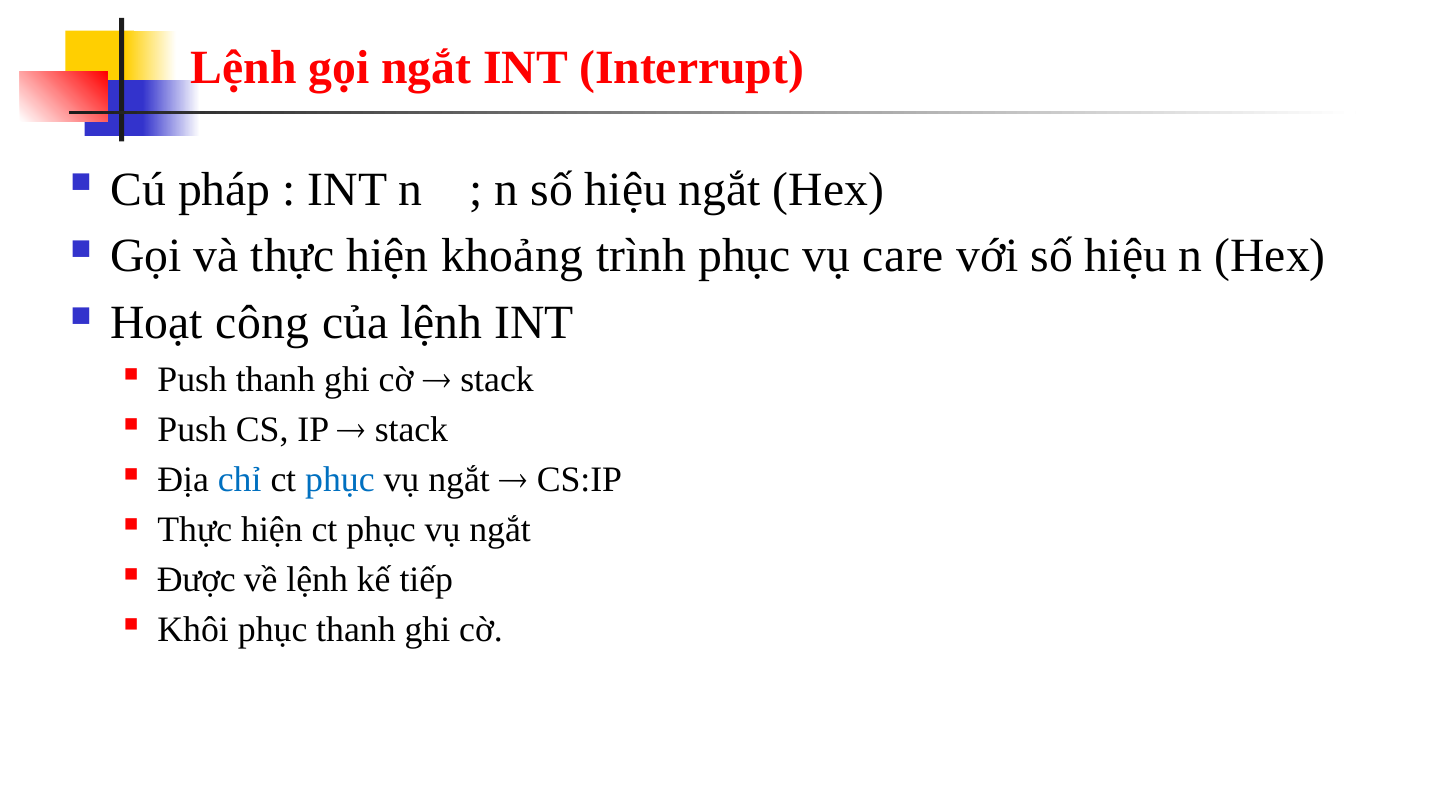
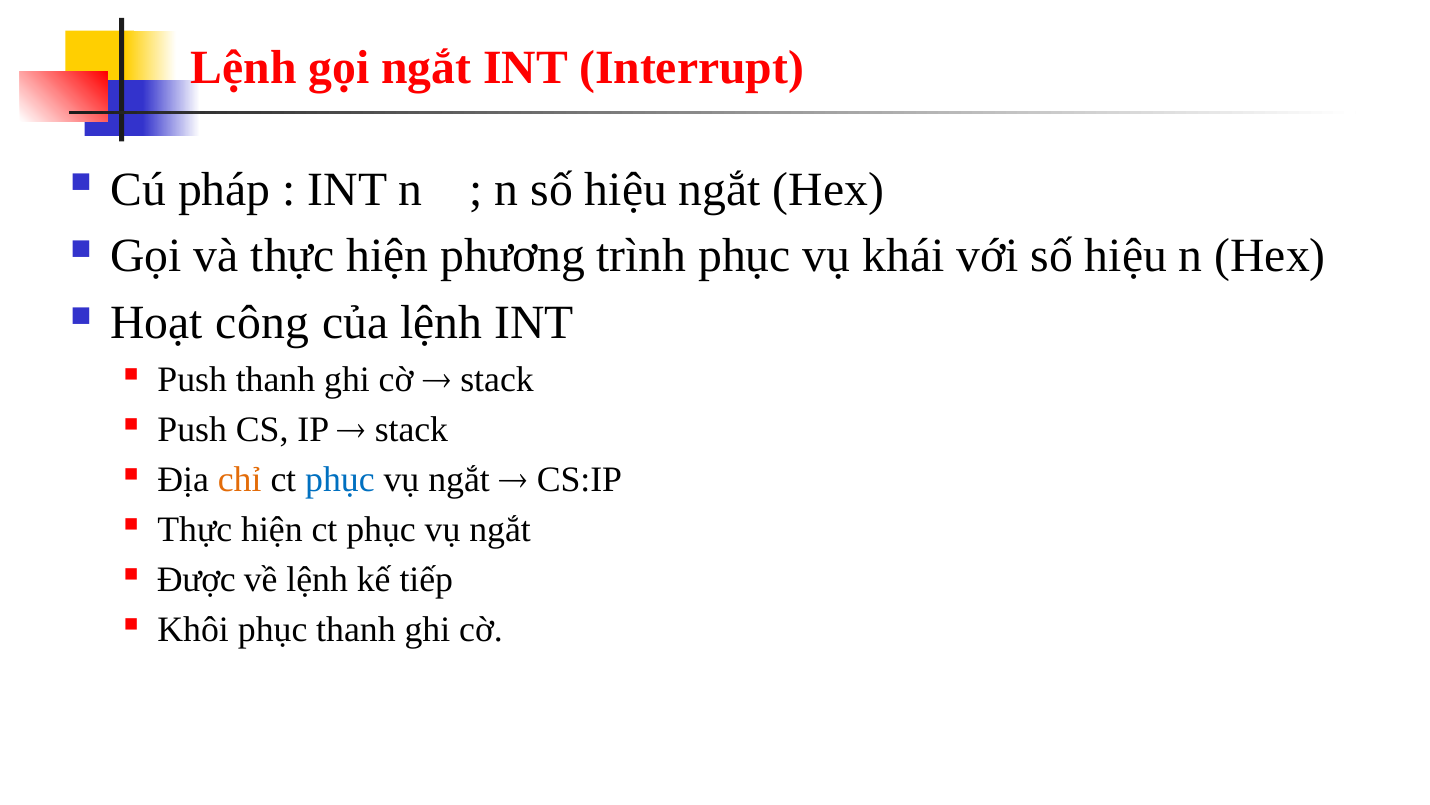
khoảng: khoảng -> phương
care: care -> khái
chỉ colour: blue -> orange
